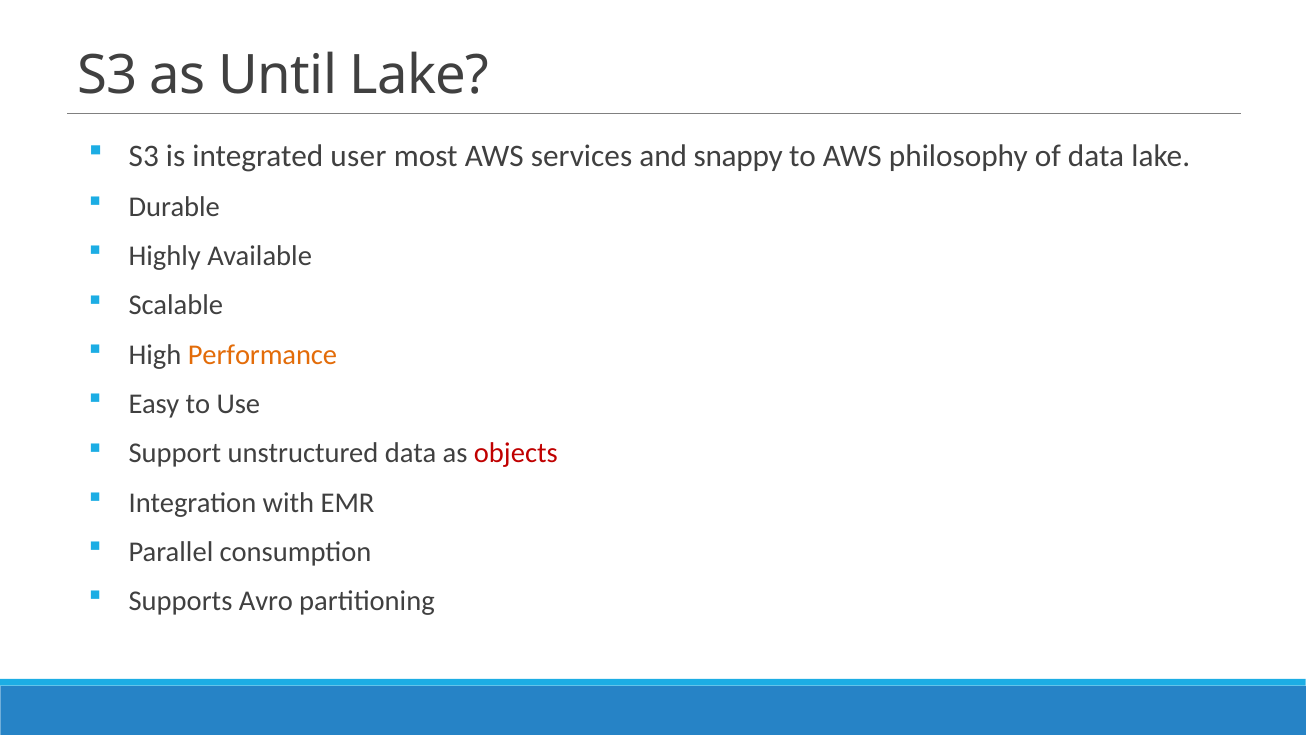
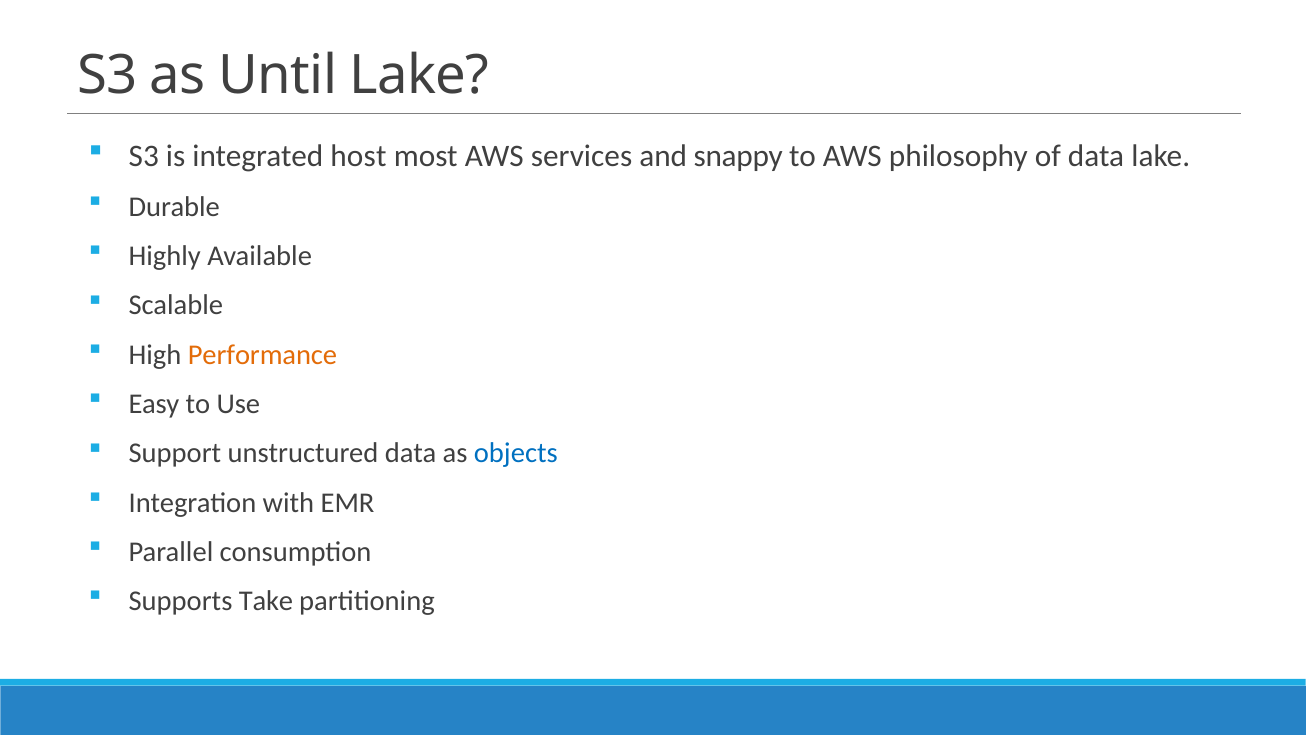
user: user -> host
objects colour: red -> blue
Avro: Avro -> Take
